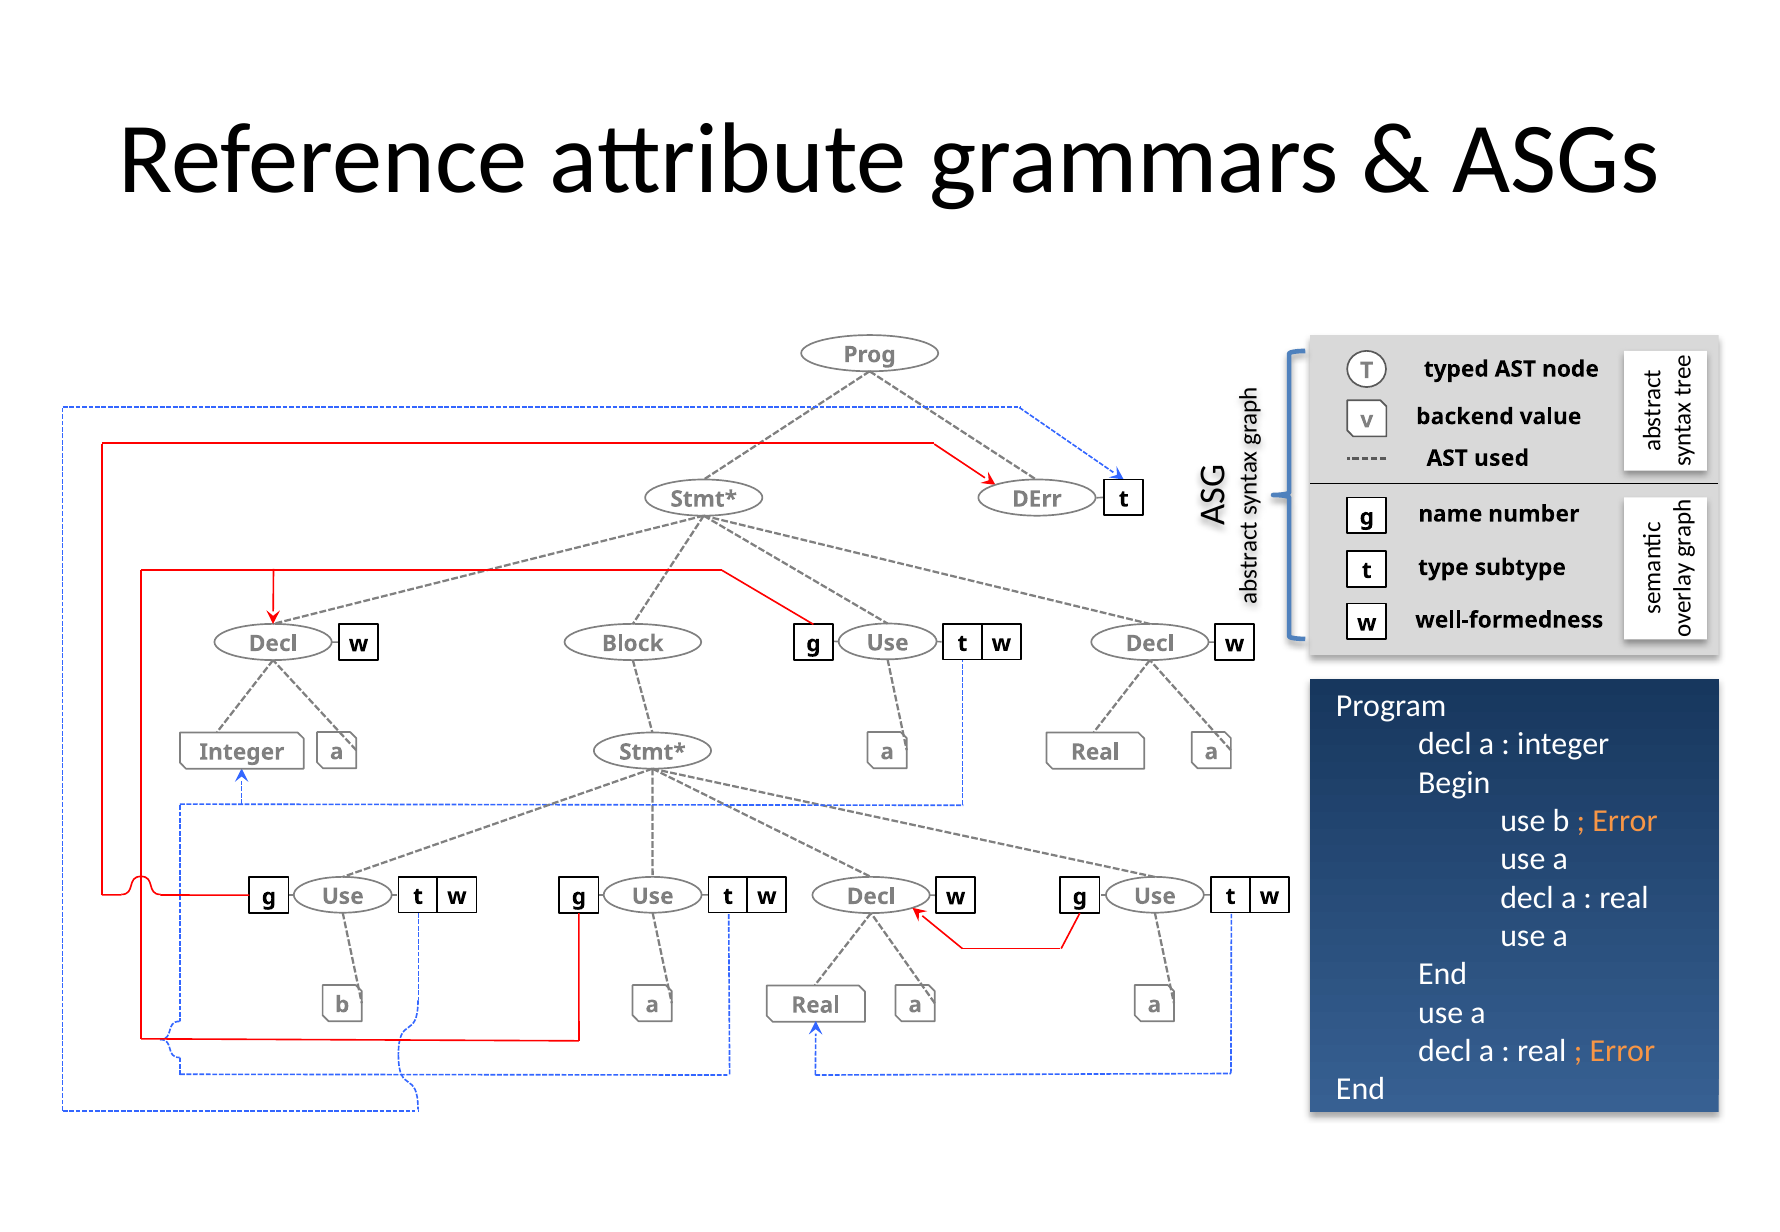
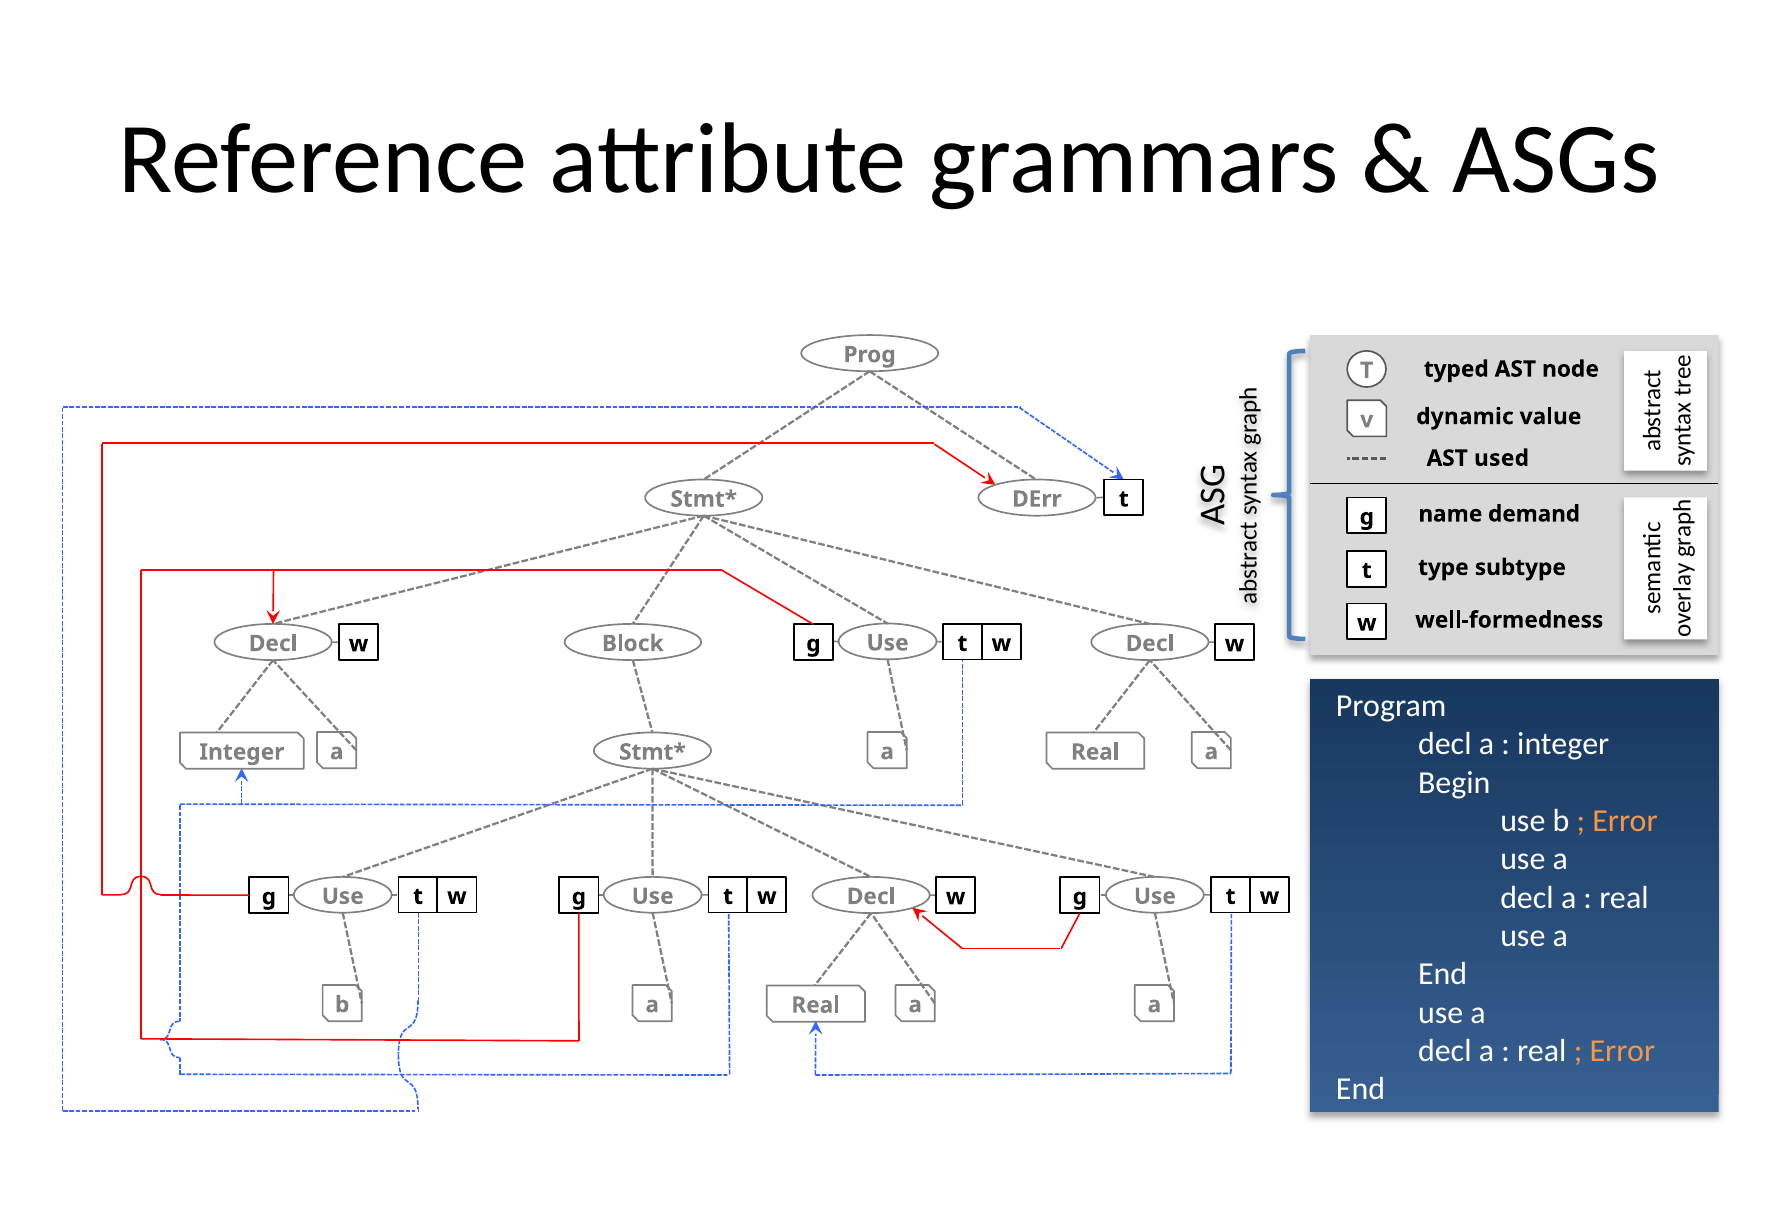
backend: backend -> dynamic
number: number -> demand
